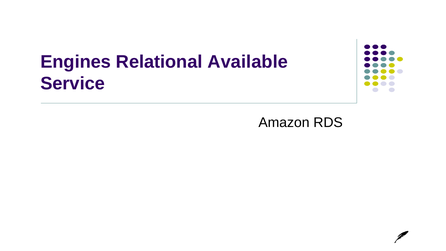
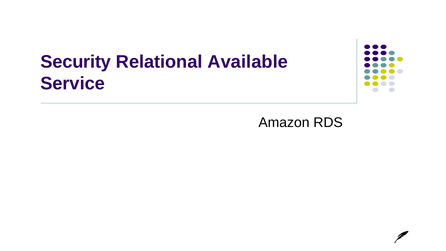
Engines: Engines -> Security
